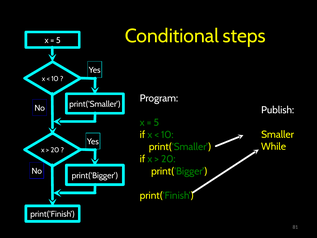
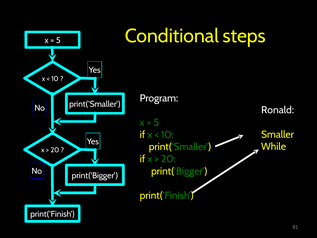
Publish: Publish -> Ronald
